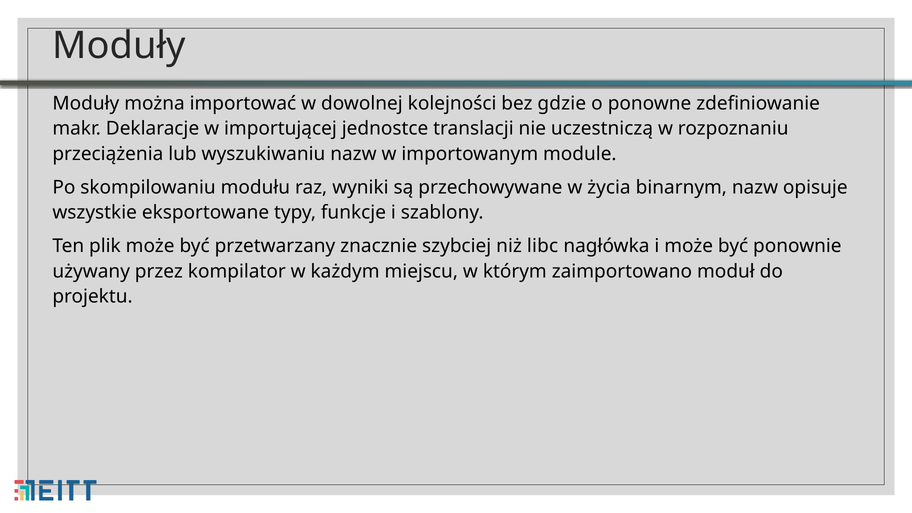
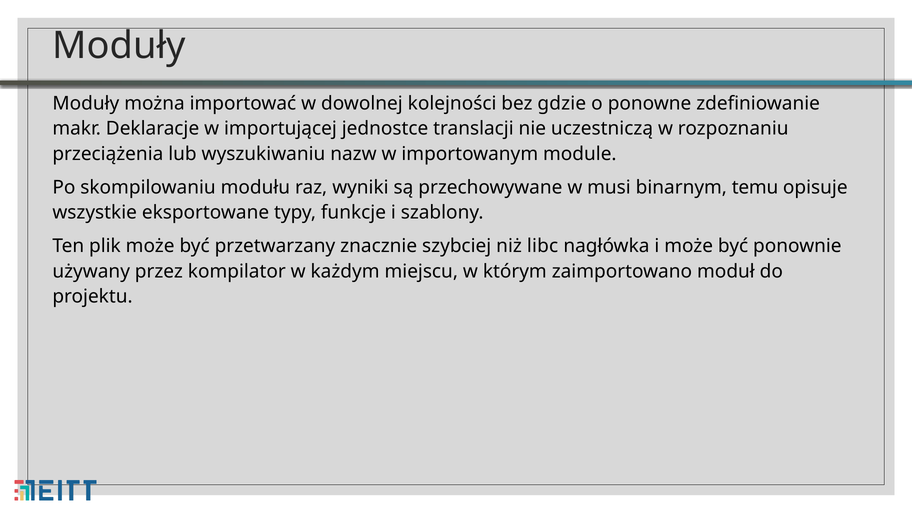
życia: życia -> musi
binarnym nazw: nazw -> temu
